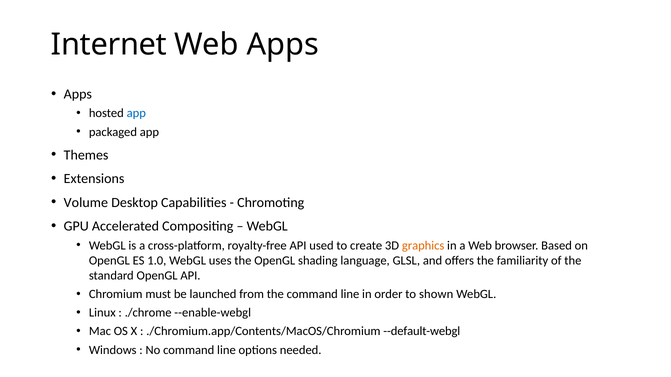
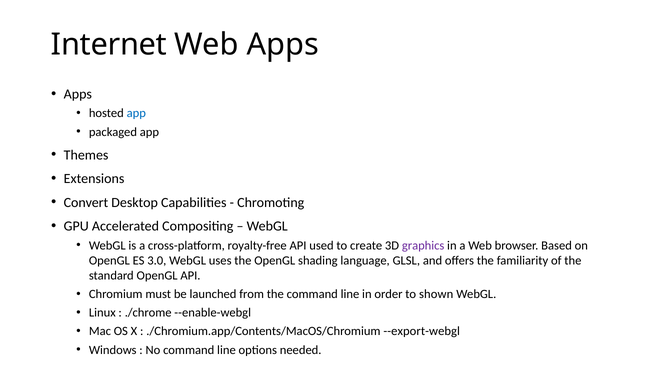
Volume: Volume -> Convert
graphics colour: orange -> purple
1.0: 1.0 -> 3.0
--default-webgl: --default-webgl -> --export-webgl
